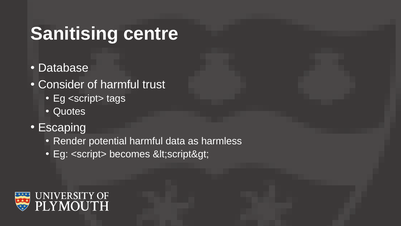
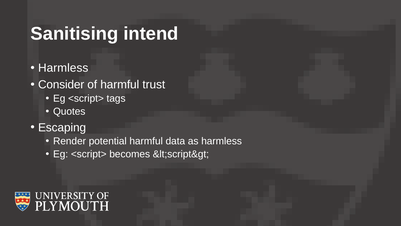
centre: centre -> intend
Database at (63, 68): Database -> Harmless
